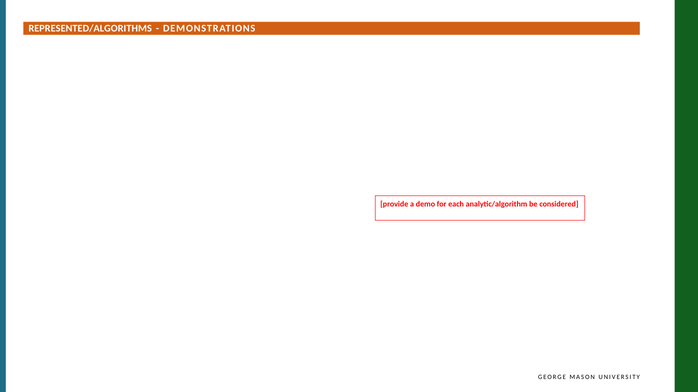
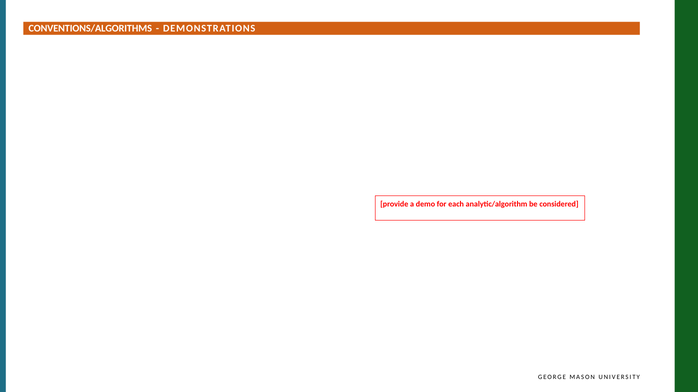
REPRESENTED/ALGORITHMS: REPRESENTED/ALGORITHMS -> CONVENTIONS/ALGORITHMS
